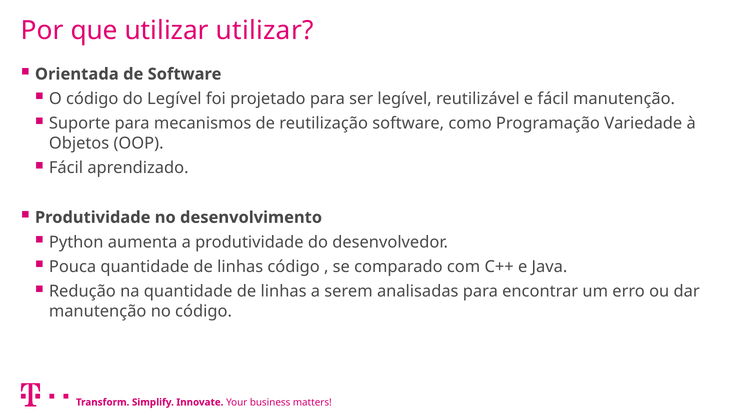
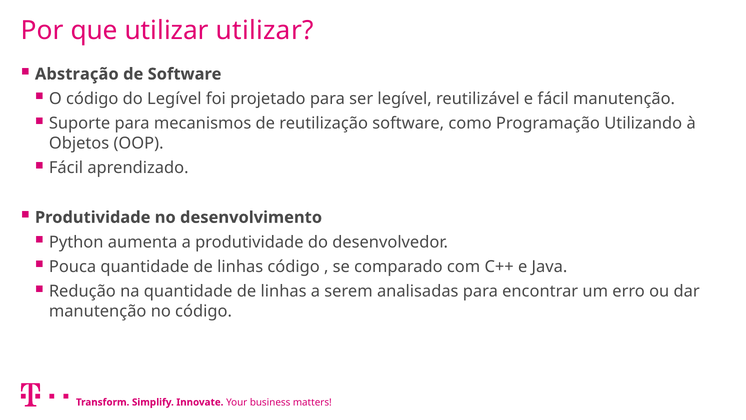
Orientada: Orientada -> Abstração
Variedade: Variedade -> Utilizando
